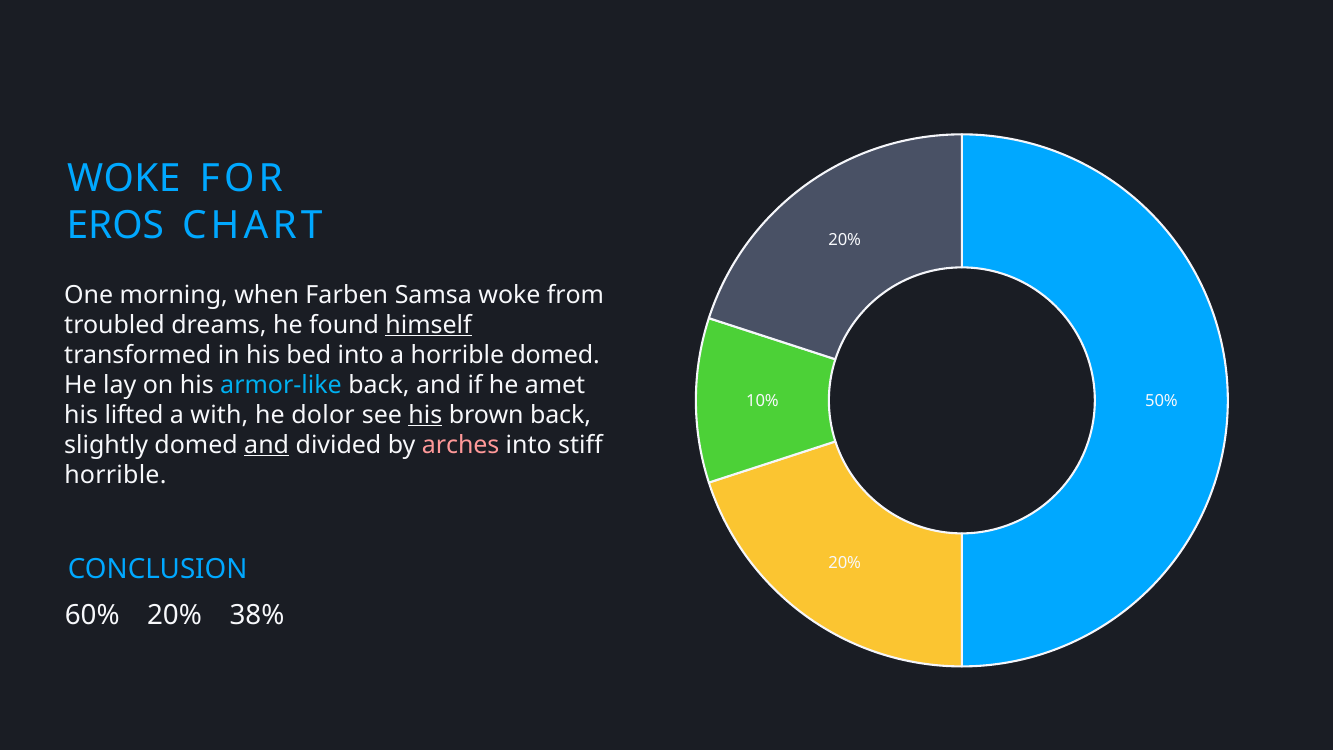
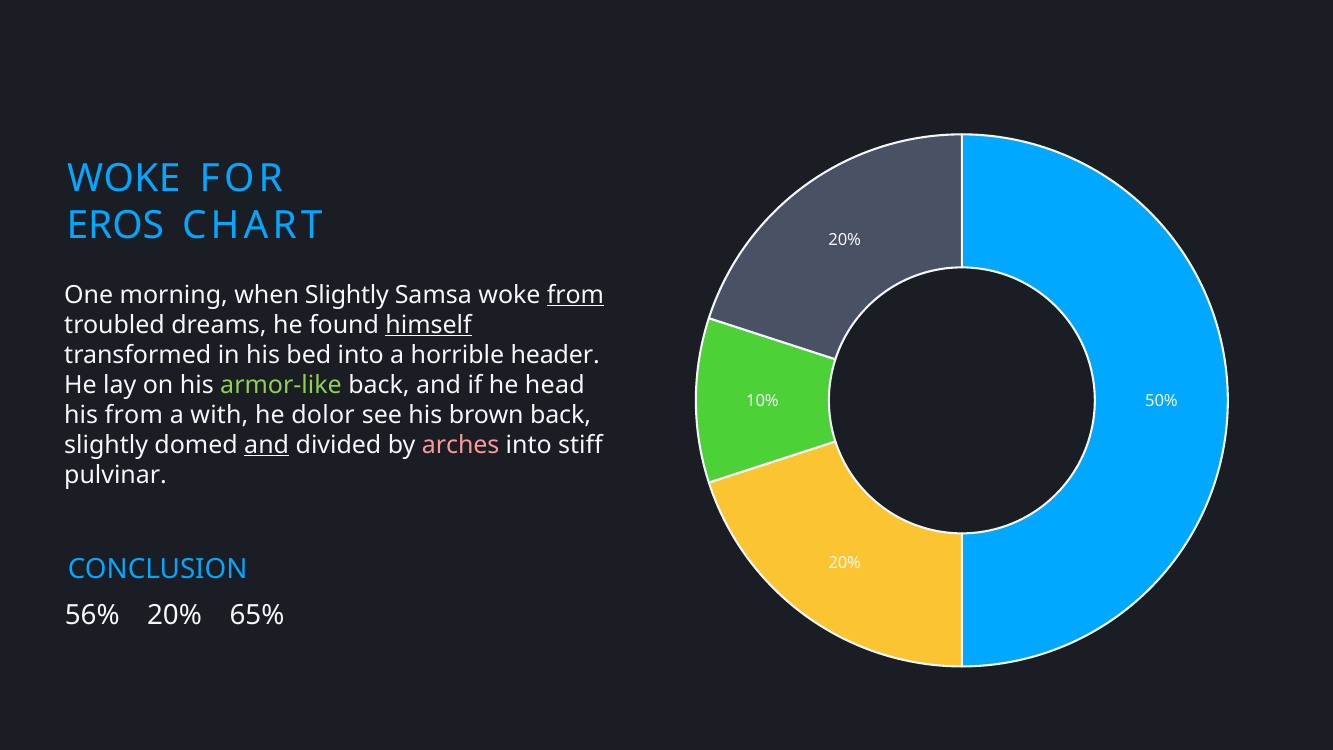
when Farben: Farben -> Slightly
from at (575, 295) underline: none -> present
horrible domed: domed -> header
armor-like colour: light blue -> light green
amet: amet -> head
his lifted: lifted -> from
his at (425, 415) underline: present -> none
horrible at (115, 475): horrible -> pulvinar
60%: 60% -> 56%
38%: 38% -> 65%
